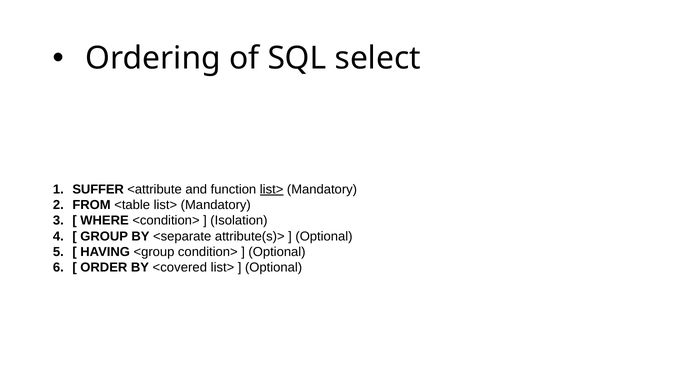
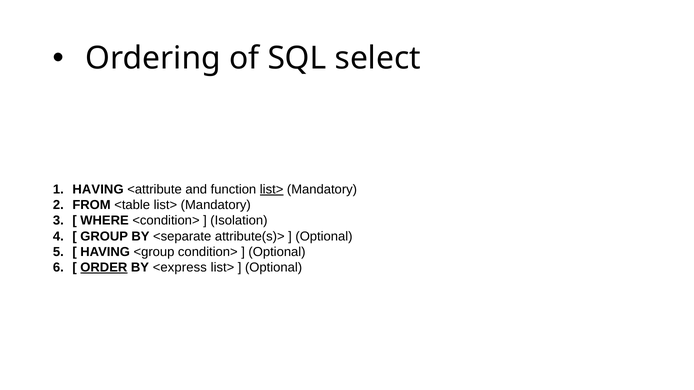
SUFFER at (98, 190): SUFFER -> HAVING
ORDER underline: none -> present
<covered: <covered -> <express
